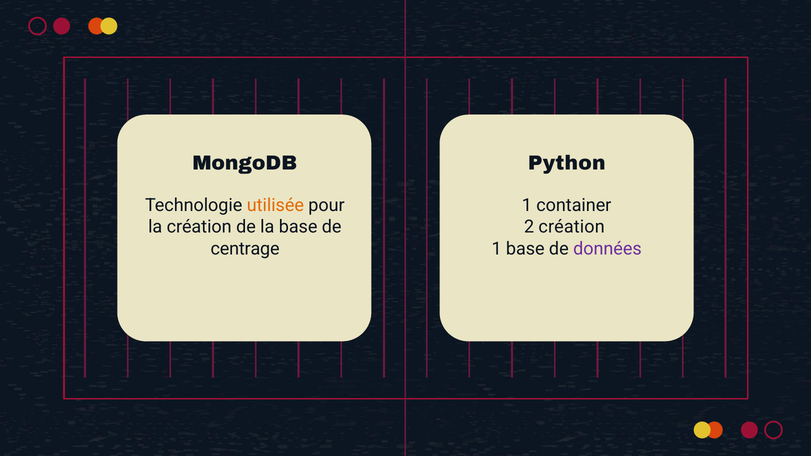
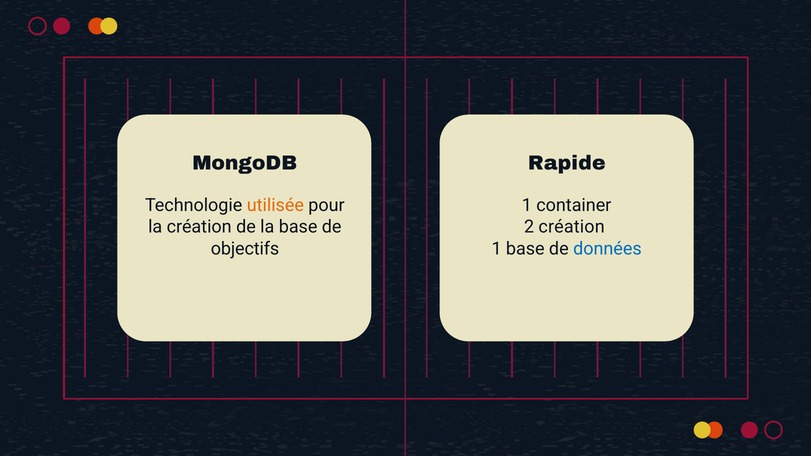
Python: Python -> Rapide
centrage: centrage -> objectifs
données colour: purple -> blue
